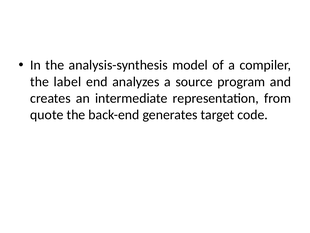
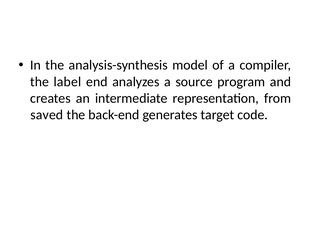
quote: quote -> saved
